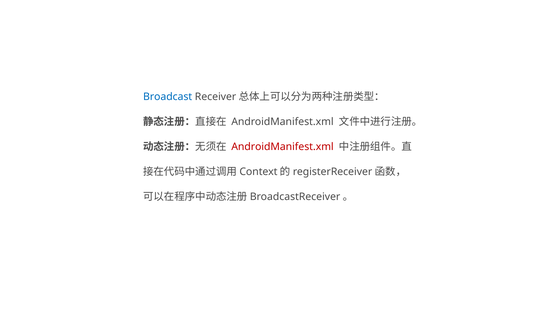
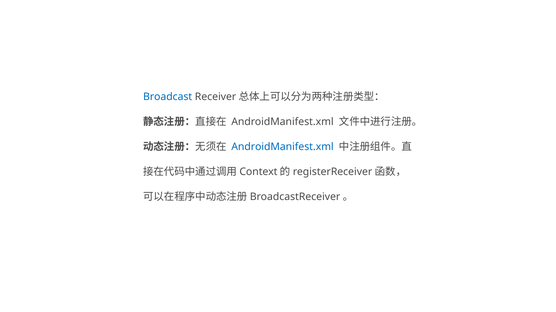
AndroidManifest.xml at (283, 147) colour: red -> blue
